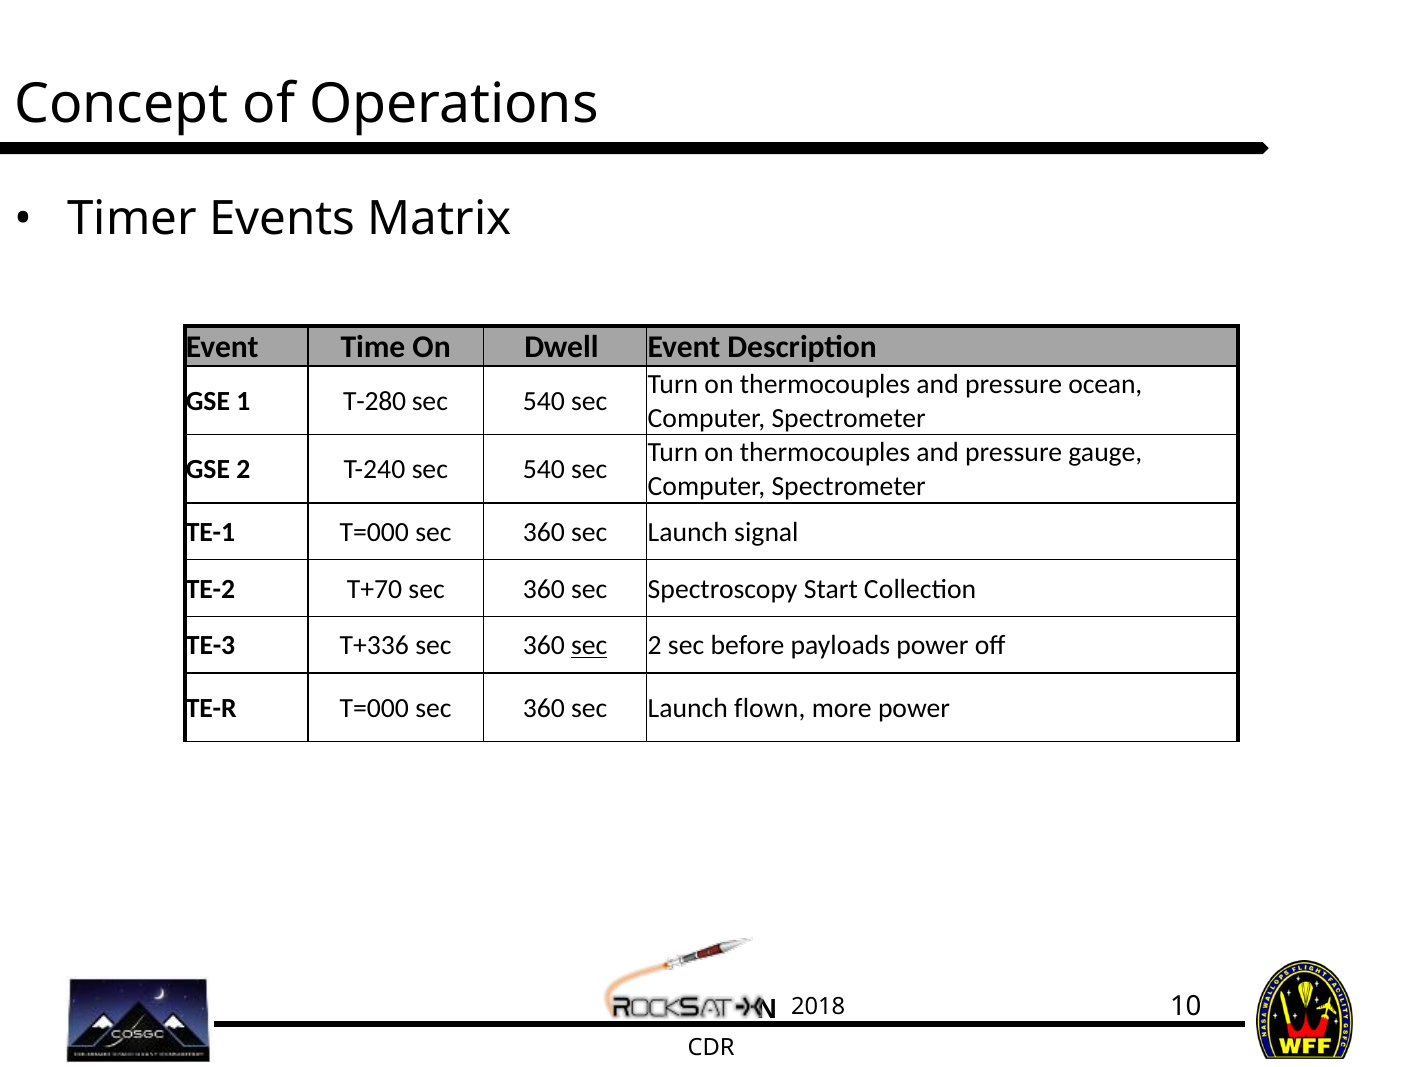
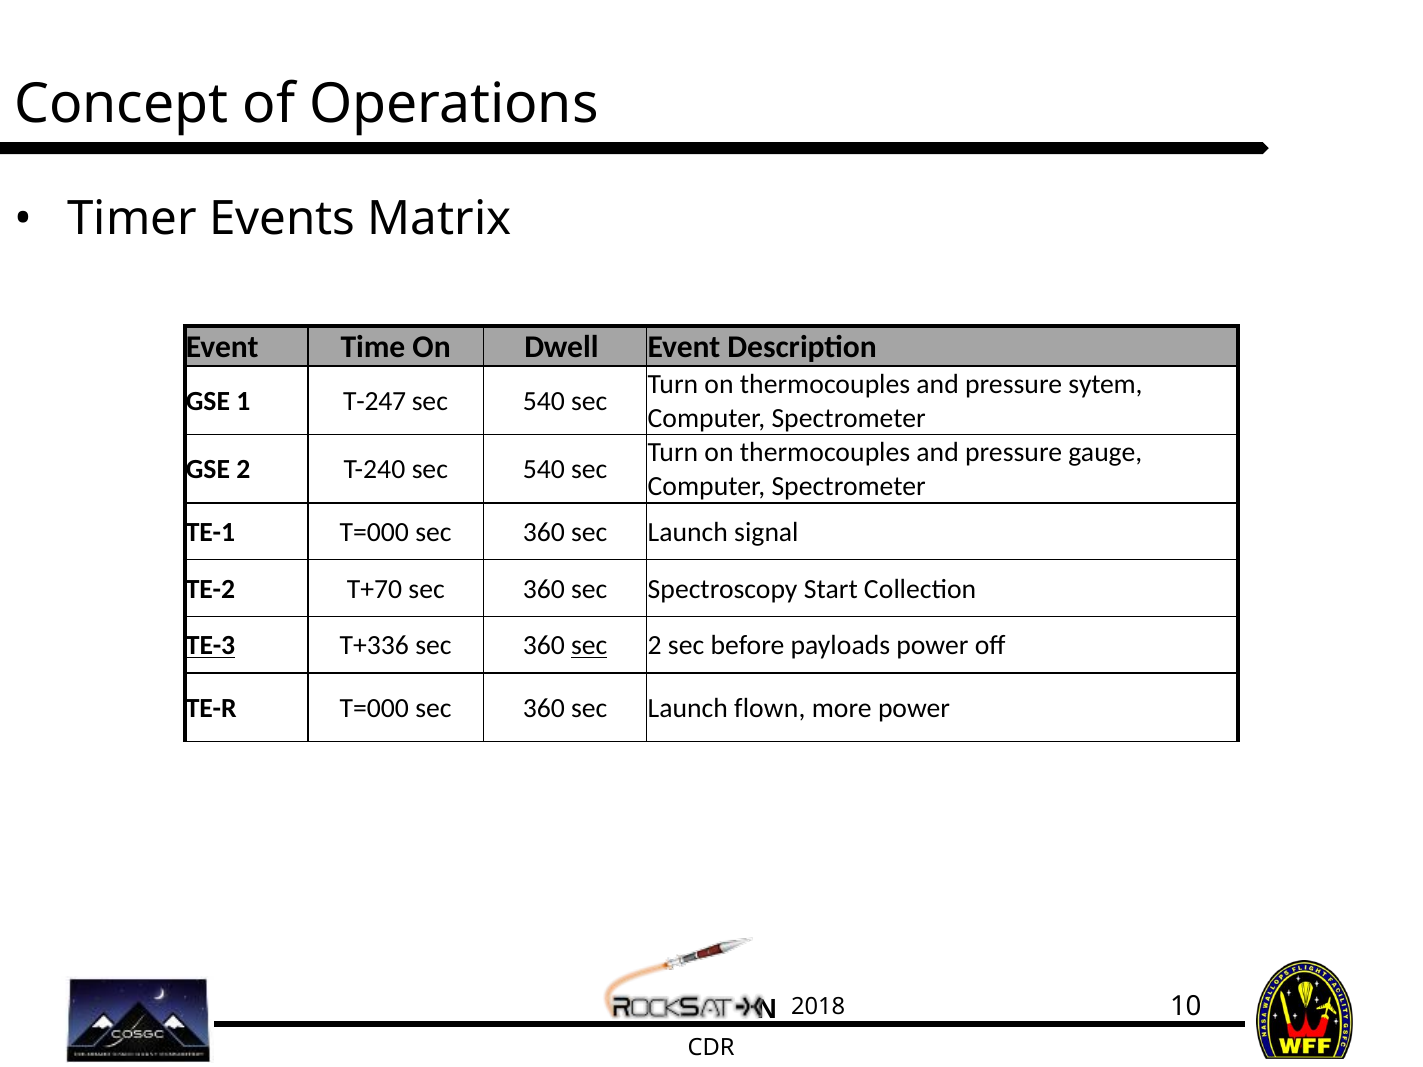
ocean: ocean -> sytem
T-280: T-280 -> T-247
TE-3 underline: none -> present
